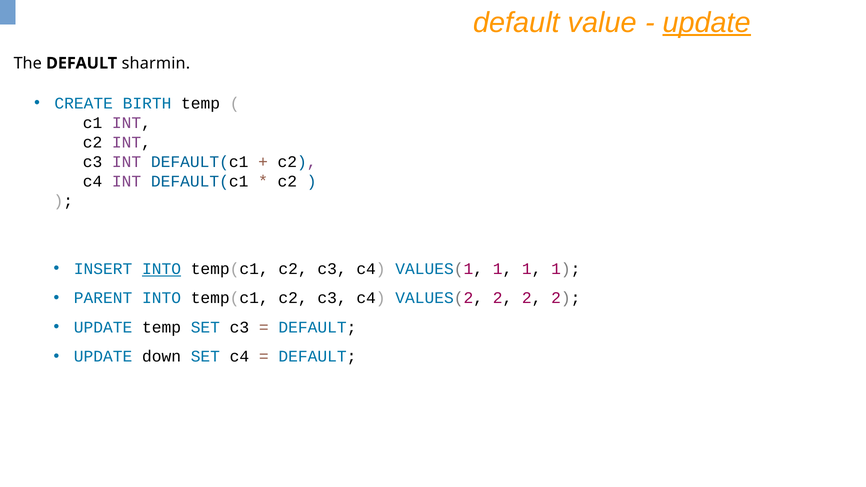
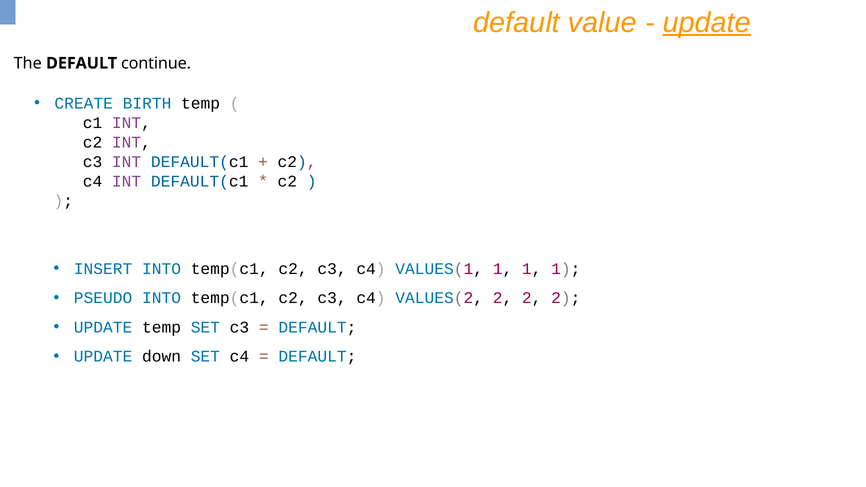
sharmin: sharmin -> continue
INTO at (162, 269) underline: present -> none
PARENT: PARENT -> PSEUDO
